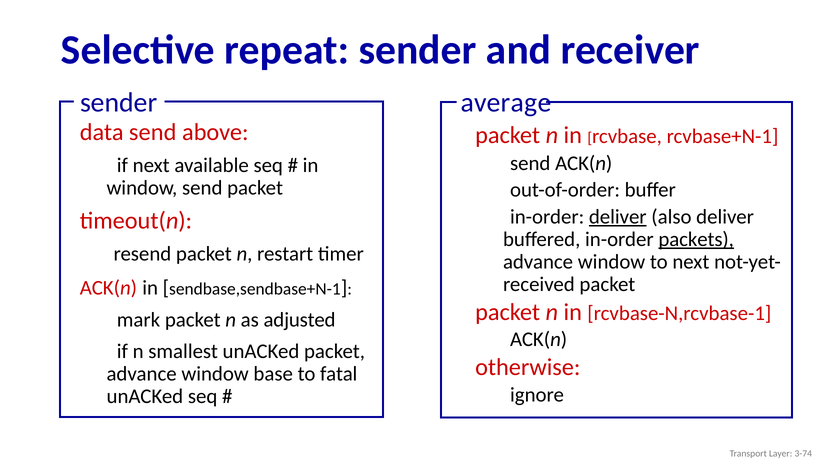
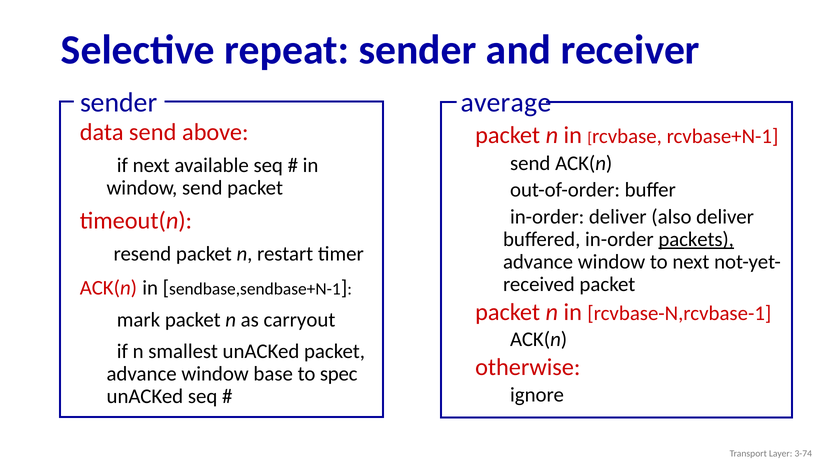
deliver at (618, 217) underline: present -> none
adjusted: adjusted -> carryout
fatal: fatal -> spec
